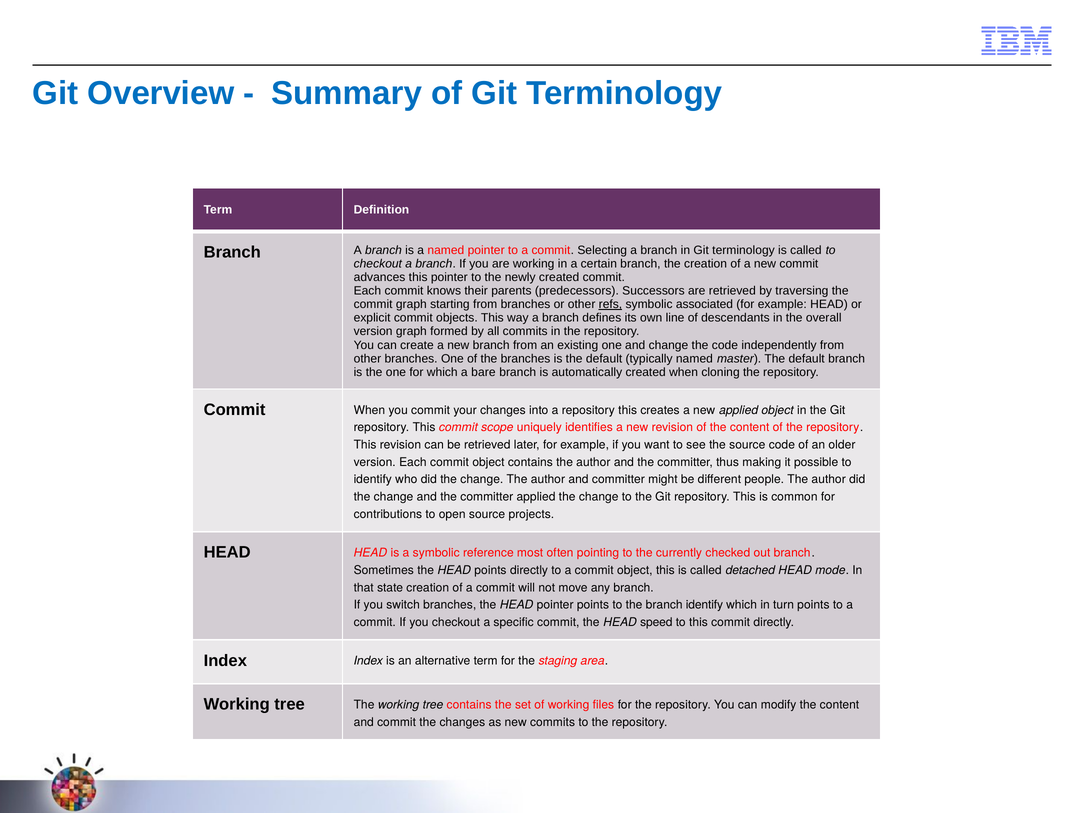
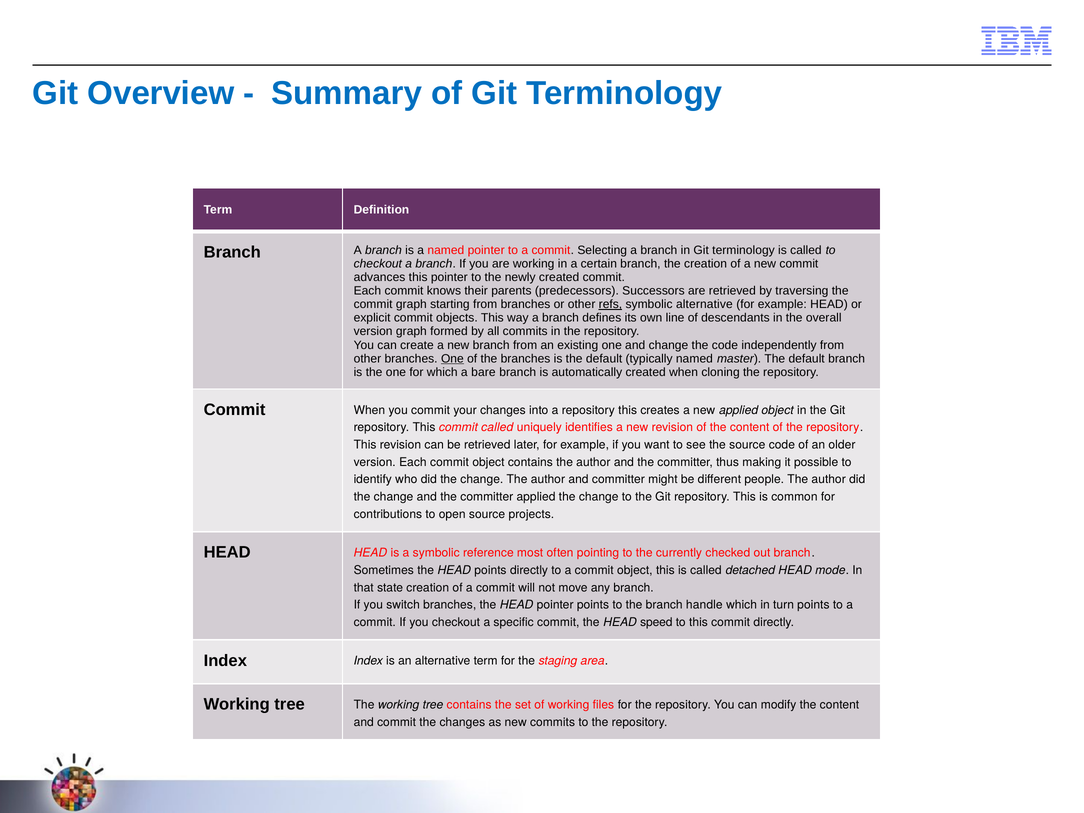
symbolic associated: associated -> alternative
One at (452, 359) underline: none -> present
commit scope: scope -> called
branch identify: identify -> handle
